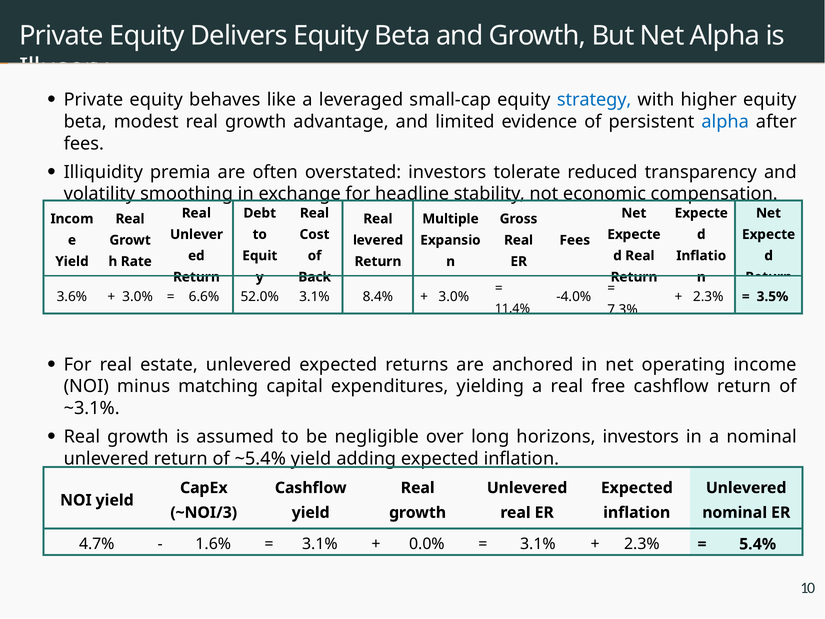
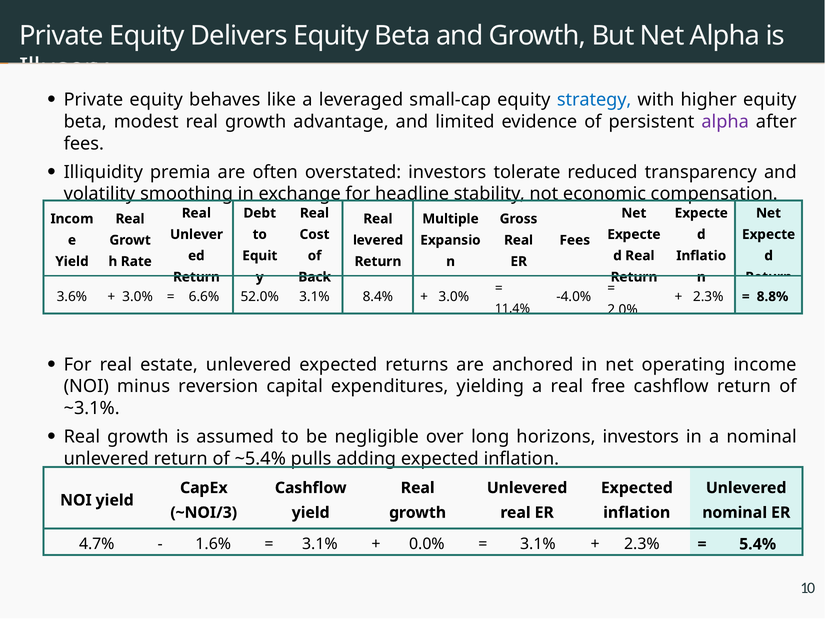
alpha at (725, 122) colour: blue -> purple
3.5%: 3.5% -> 8.8%
7.3%: 7.3% -> 2.0%
matching: matching -> reversion
~5.4% yield: yield -> pulls
